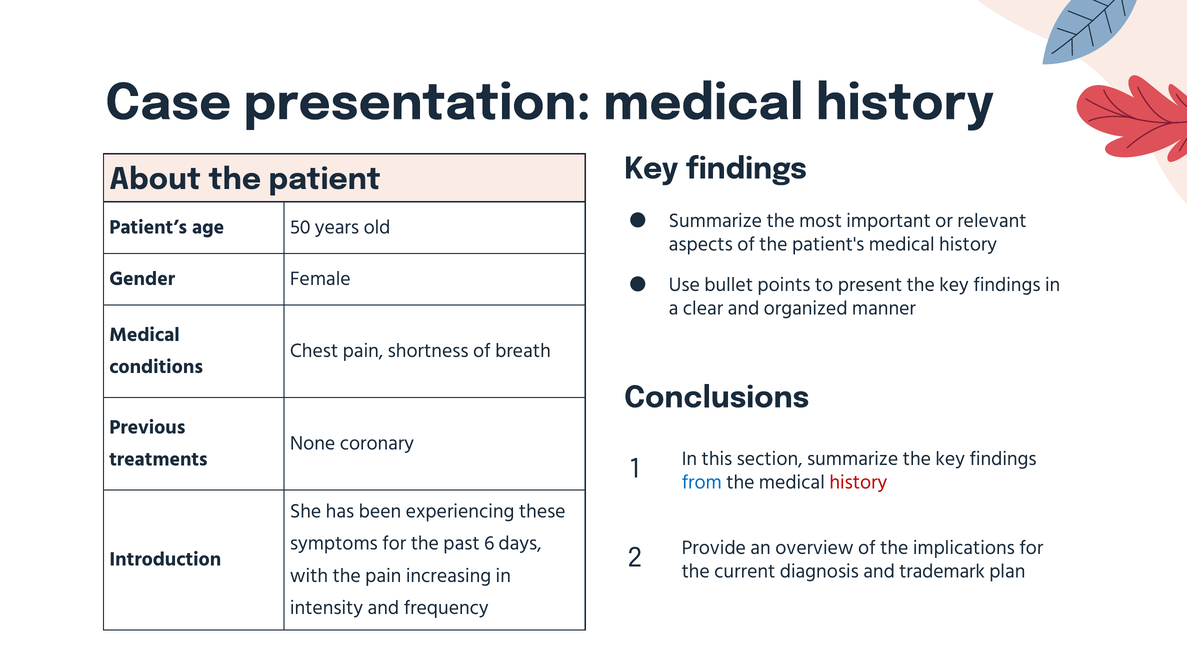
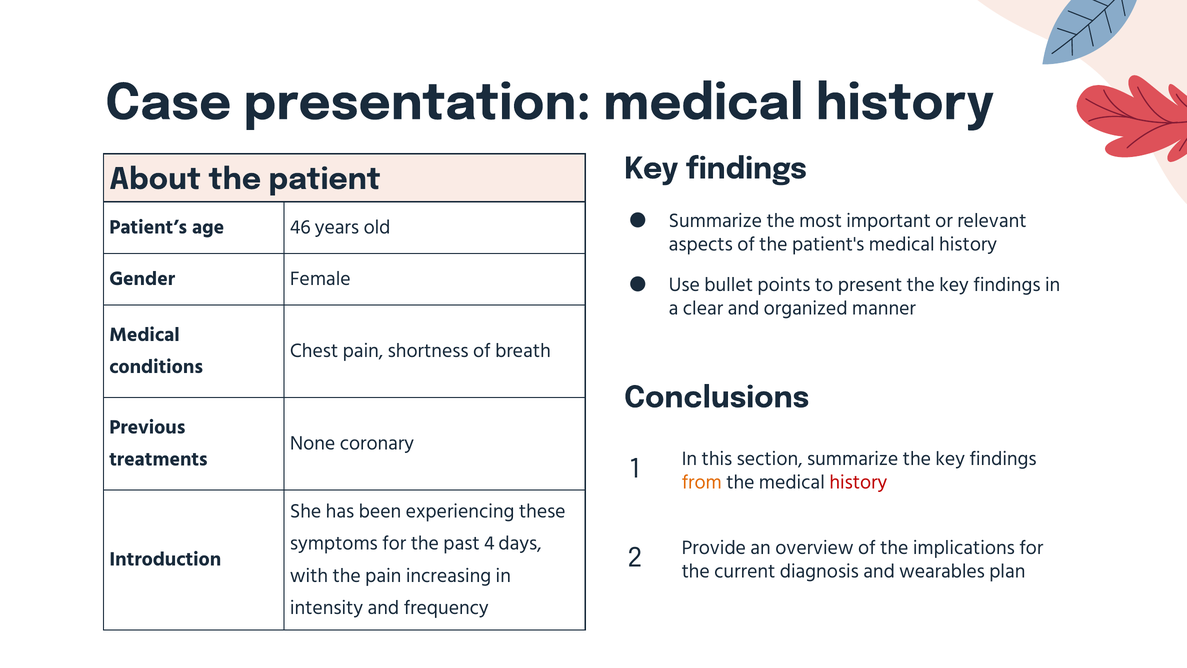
50: 50 -> 46
from colour: blue -> orange
6: 6 -> 4
trademark: trademark -> wearables
